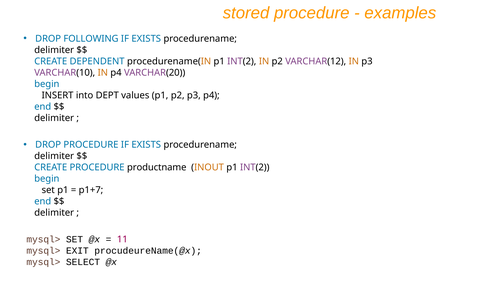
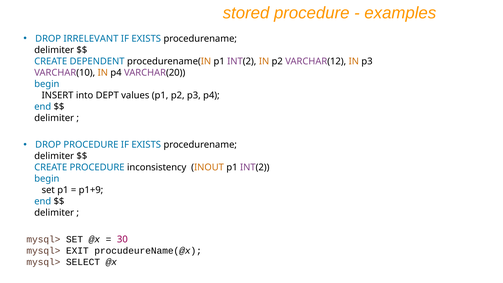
FOLLOWING: FOLLOWING -> IRRELEVANT
productname: productname -> inconsistency
p1+7: p1+7 -> p1+9
11: 11 -> 30
